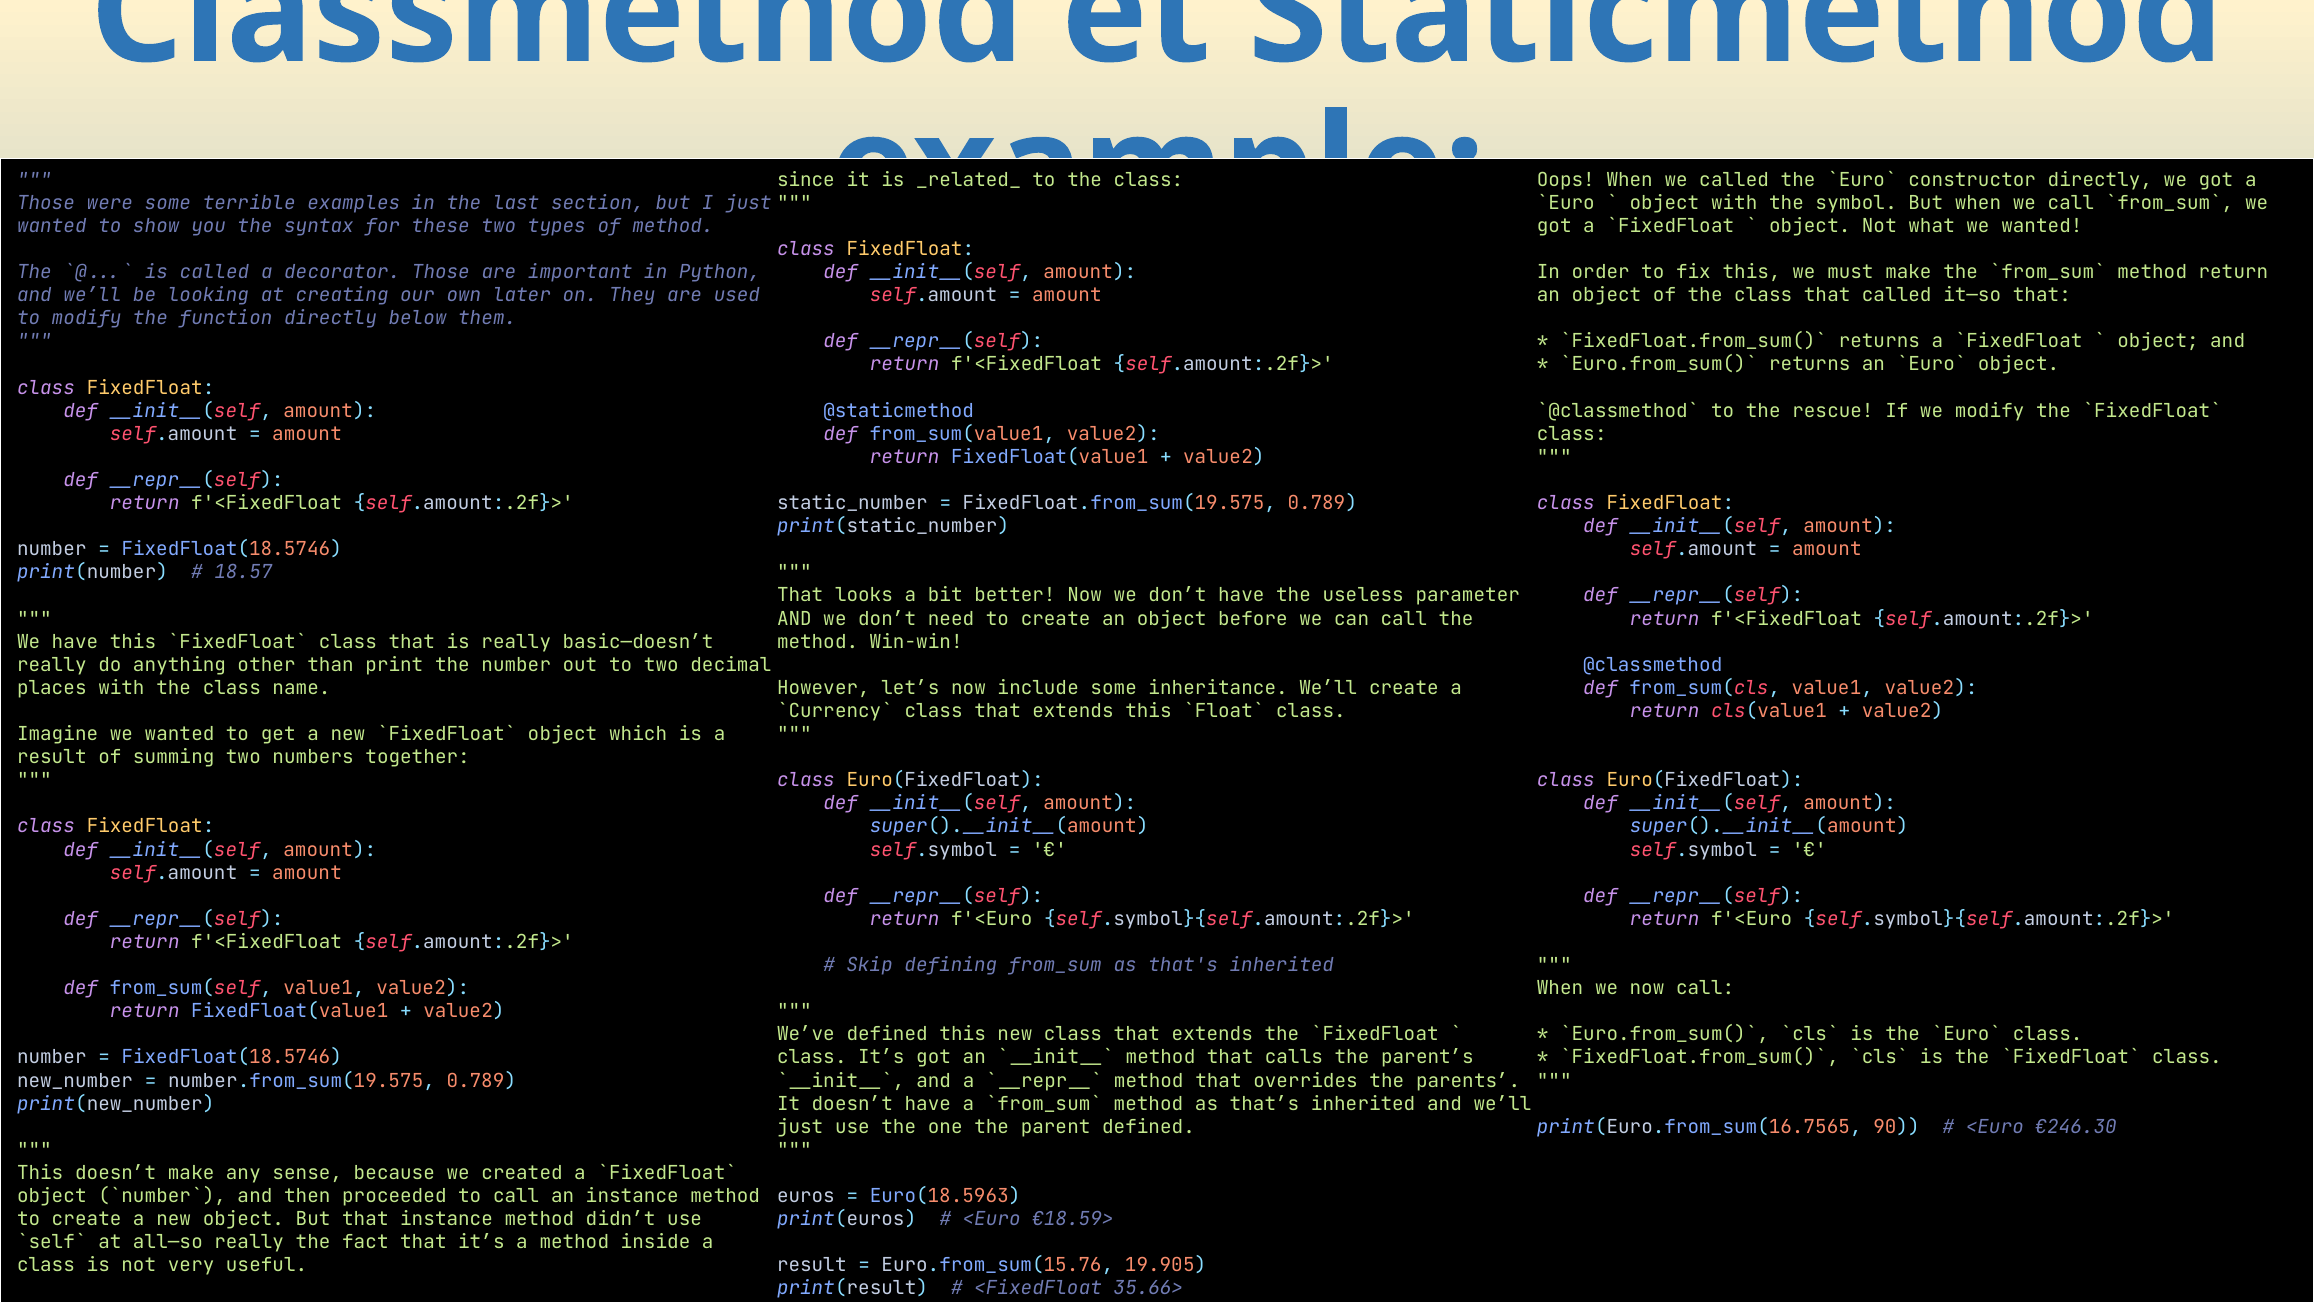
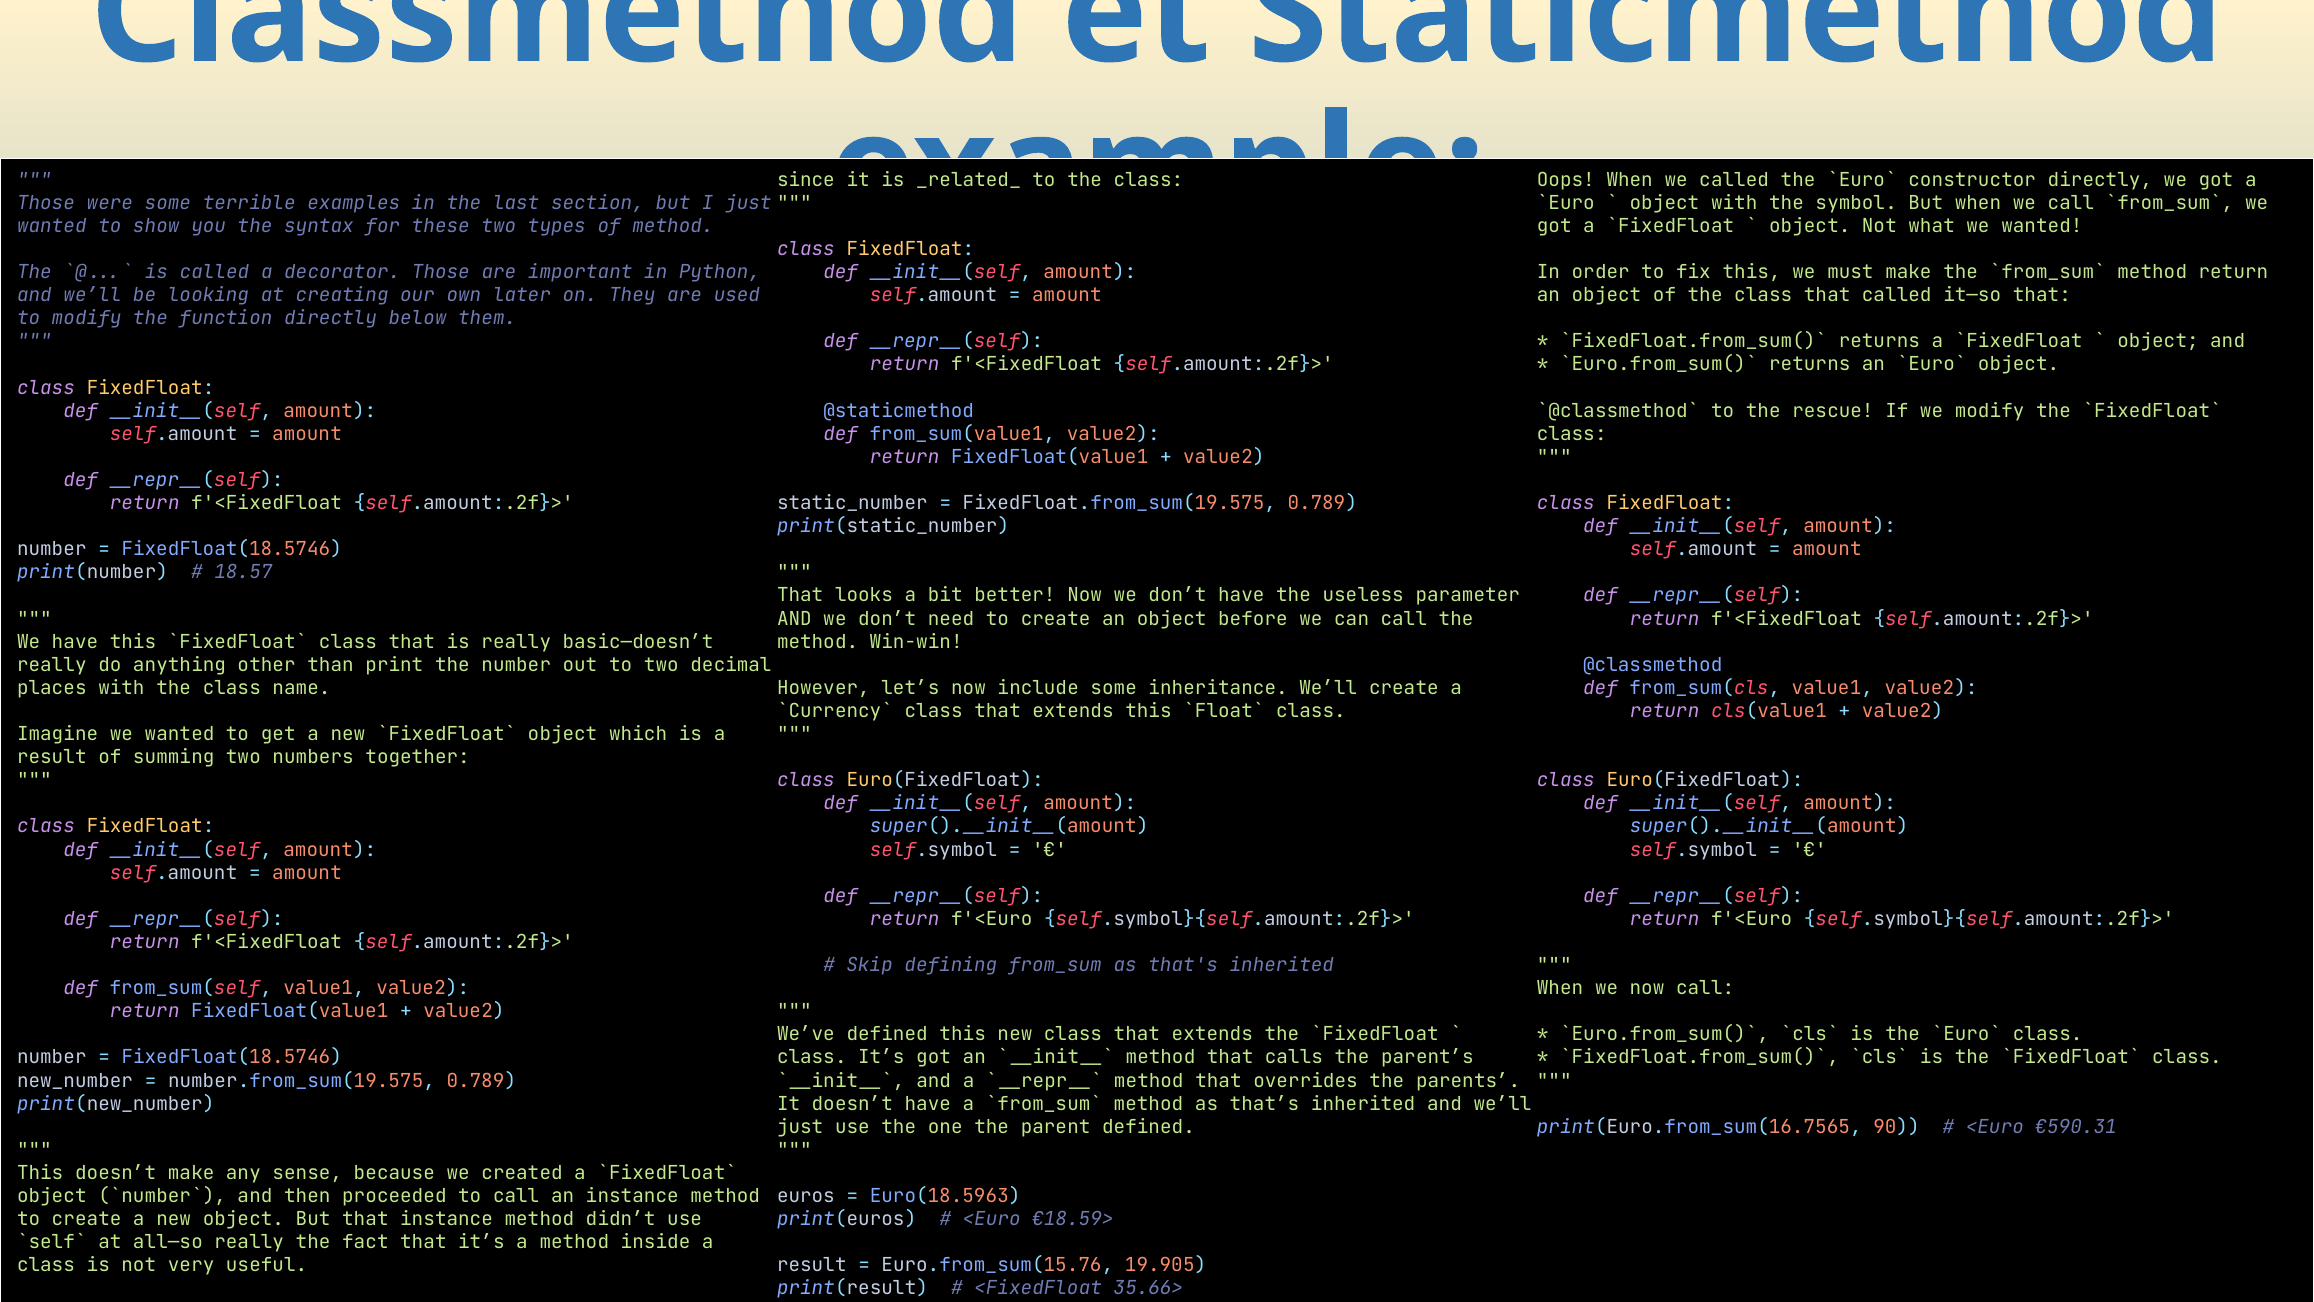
€246.30>: €246.30> -> €590.31>
